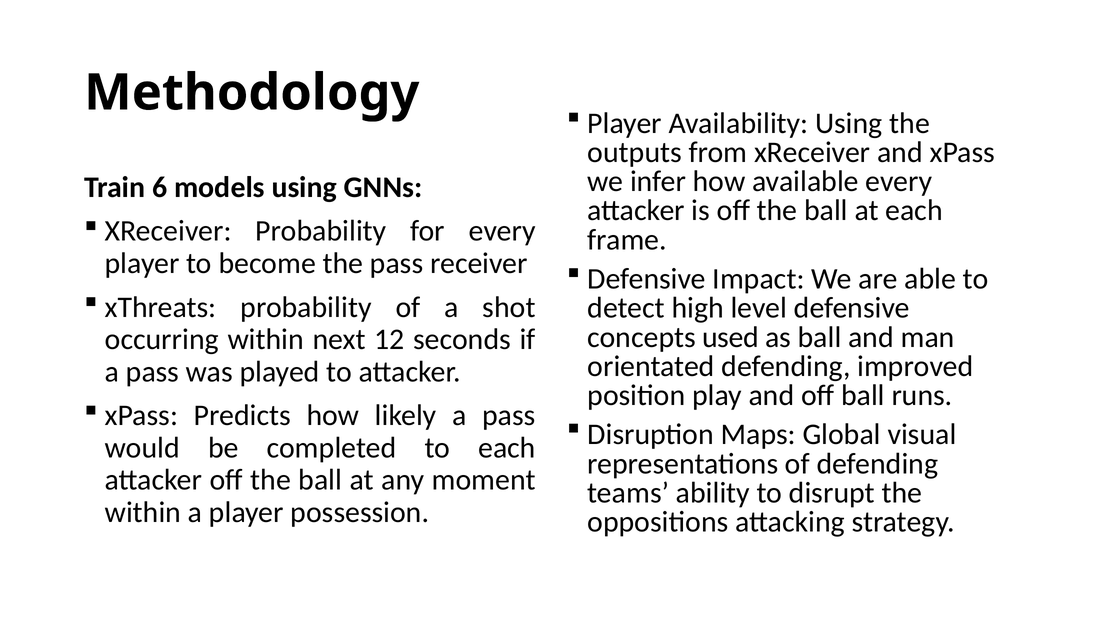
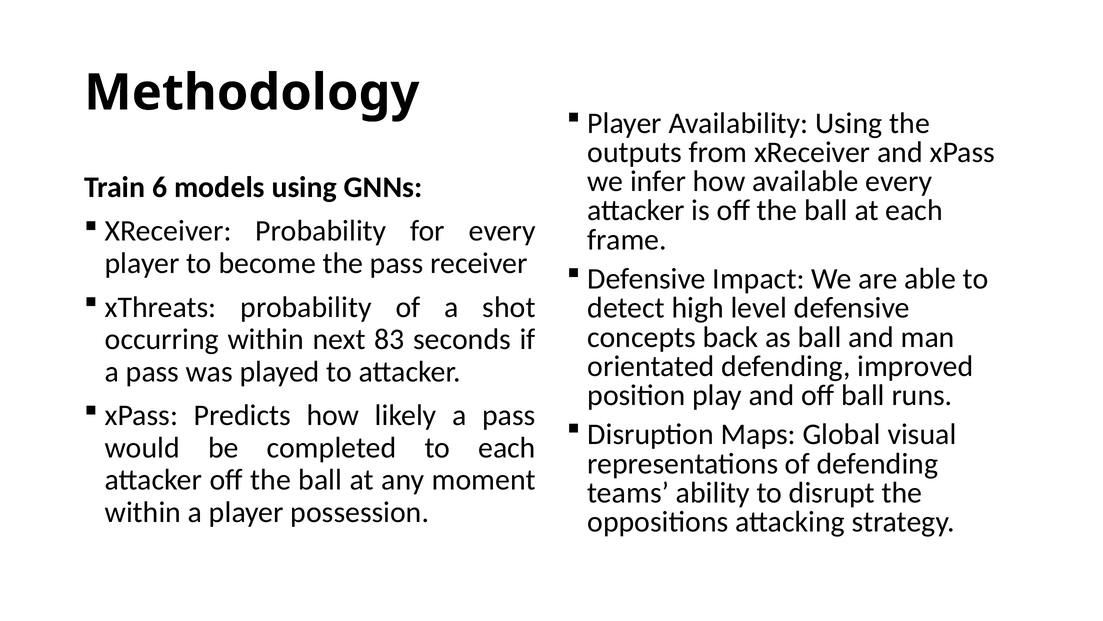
used: used -> back
12: 12 -> 83
